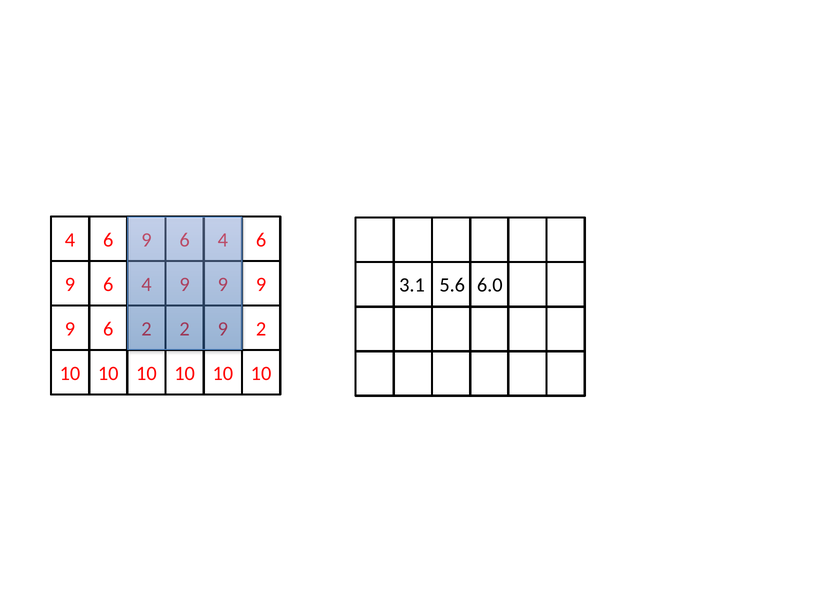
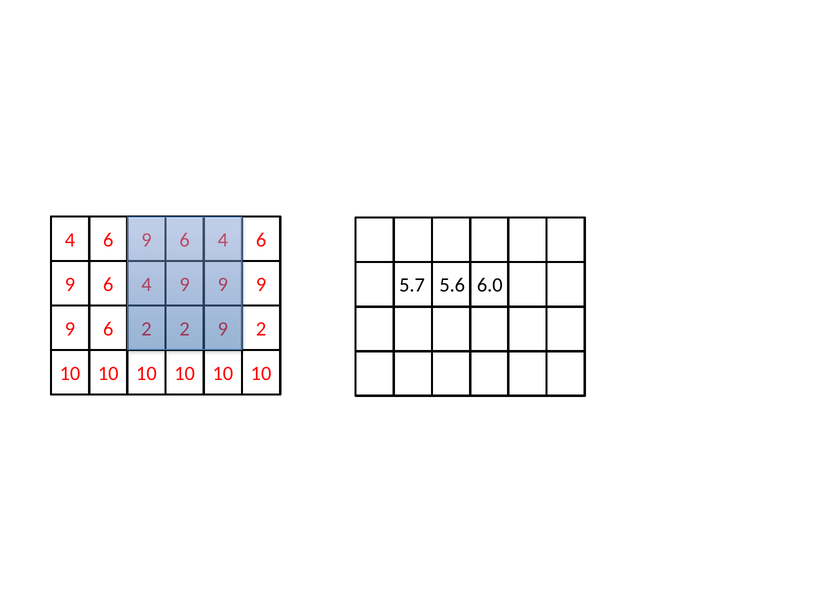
3.1: 3.1 -> 5.7
